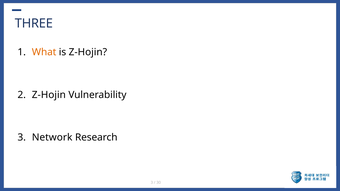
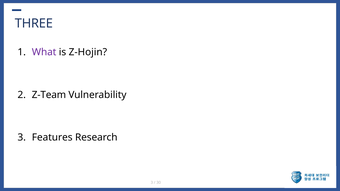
What colour: orange -> purple
Z-Hojin at (49, 95): Z-Hojin -> Z-Team
Network: Network -> Features
